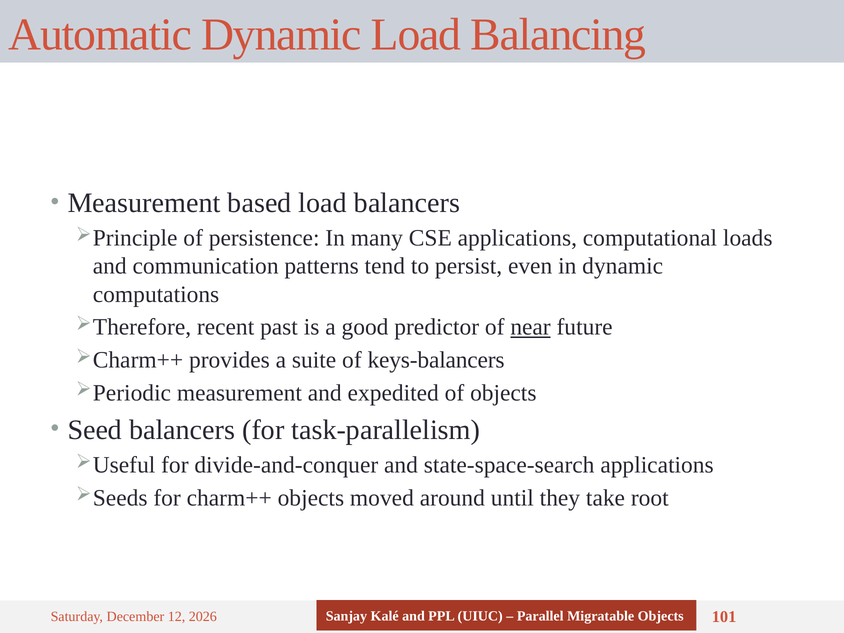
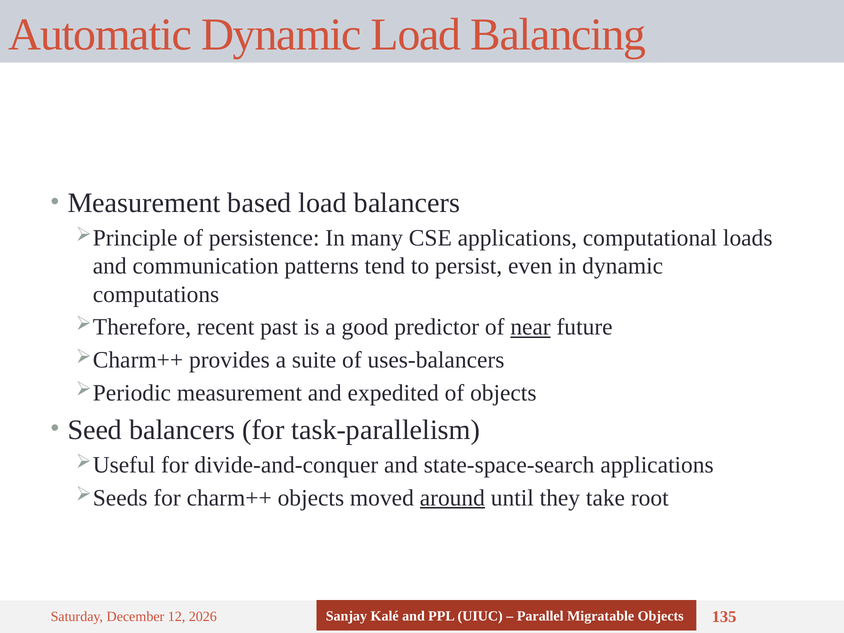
keys-balancers: keys-balancers -> uses-balancers
around underline: none -> present
101: 101 -> 135
